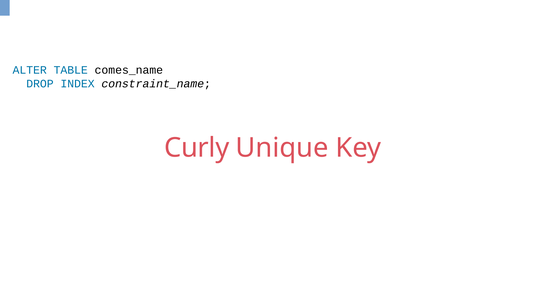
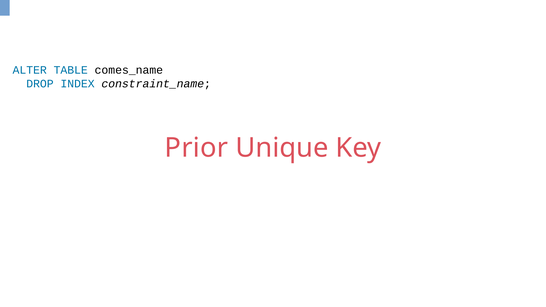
Curly: Curly -> Prior
